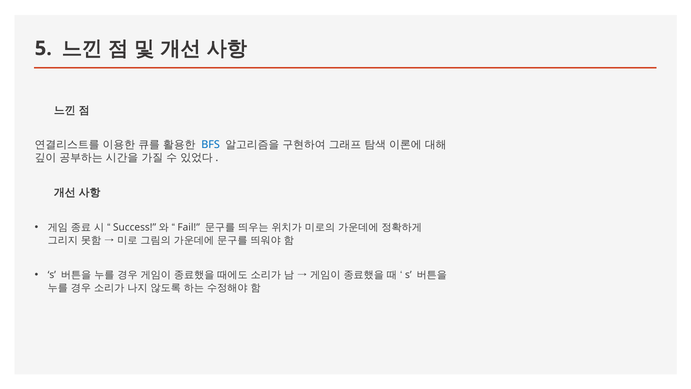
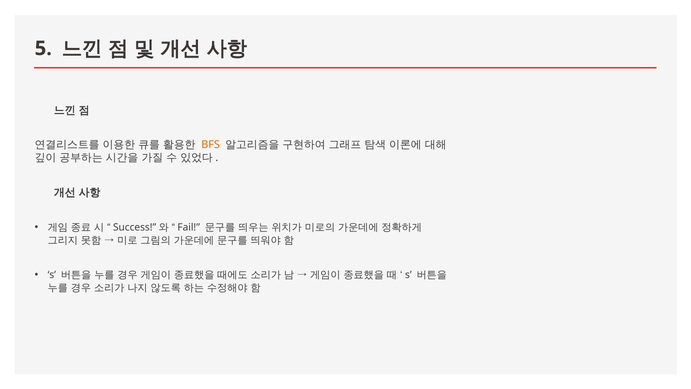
BFS colour: blue -> orange
